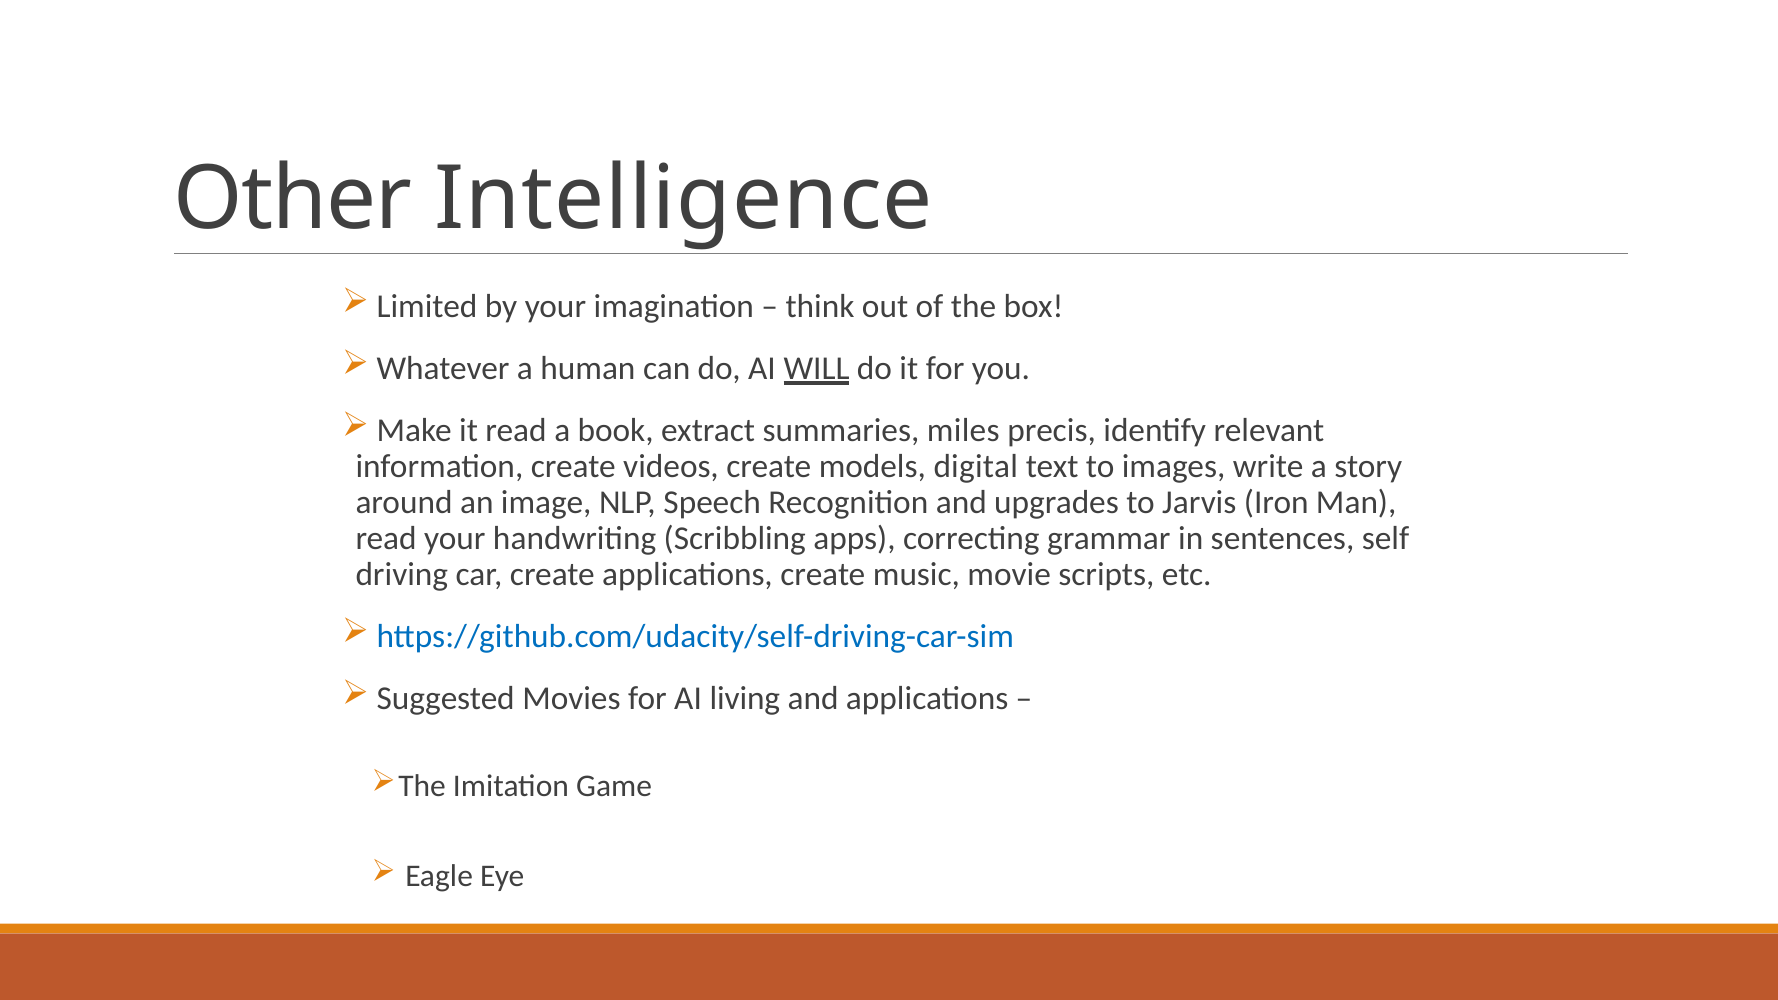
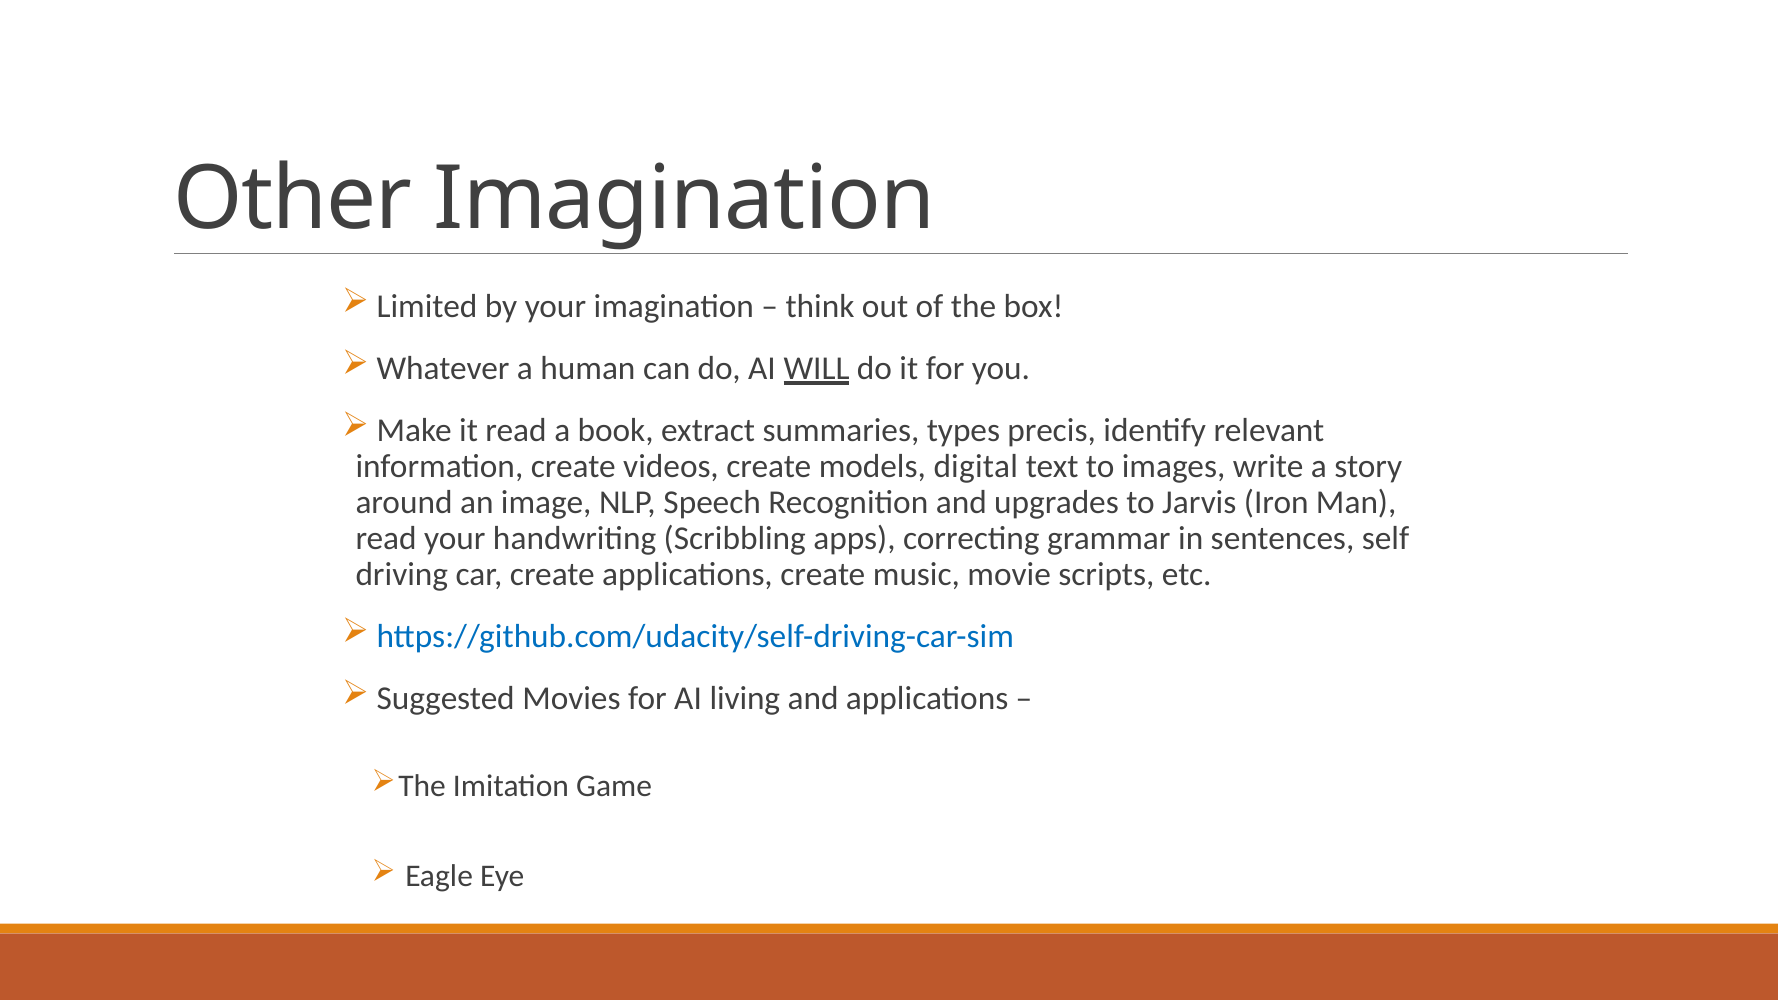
Other Intelligence: Intelligence -> Imagination
miles: miles -> types
